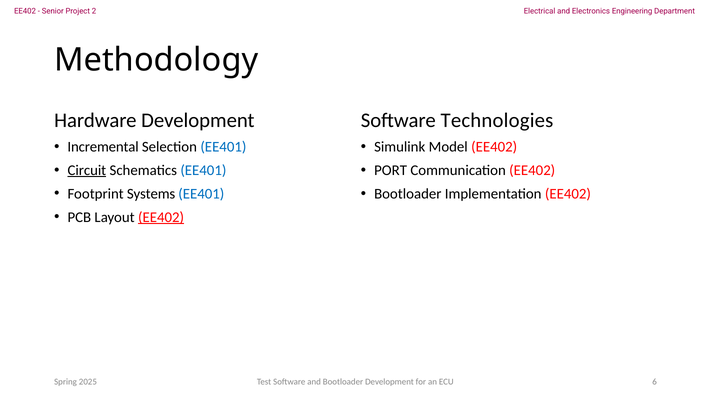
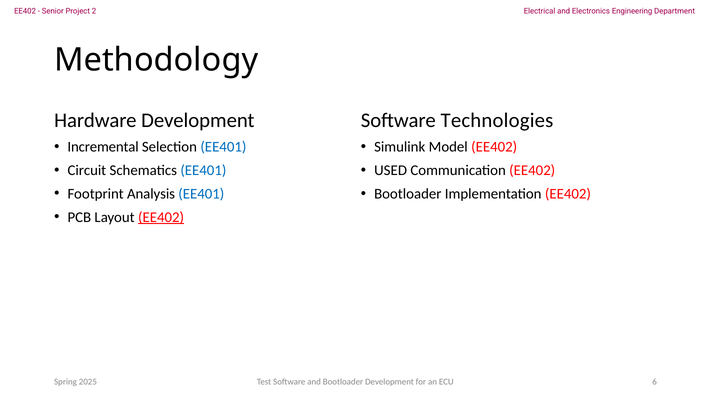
Circuit underline: present -> none
PORT: PORT -> USED
Systems: Systems -> Analysis
